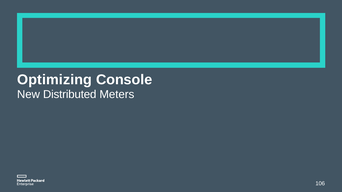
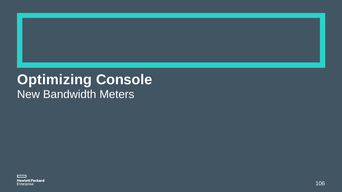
Distributed: Distributed -> Bandwidth
